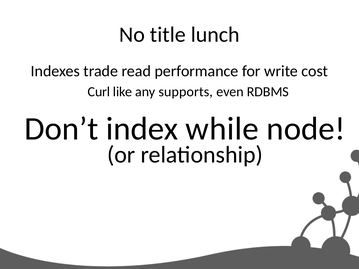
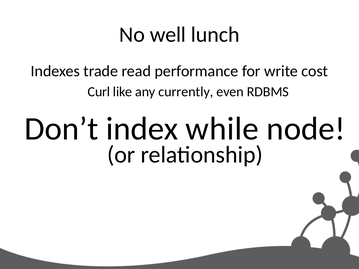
title: title -> well
supports: supports -> currently
